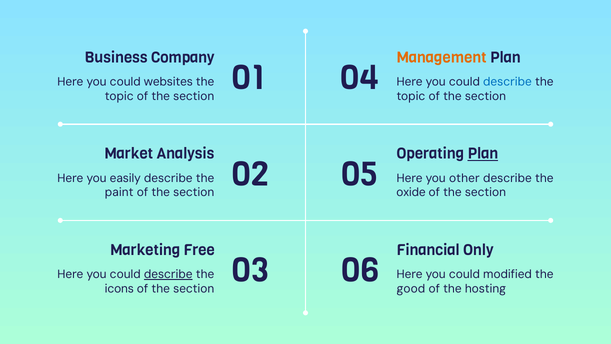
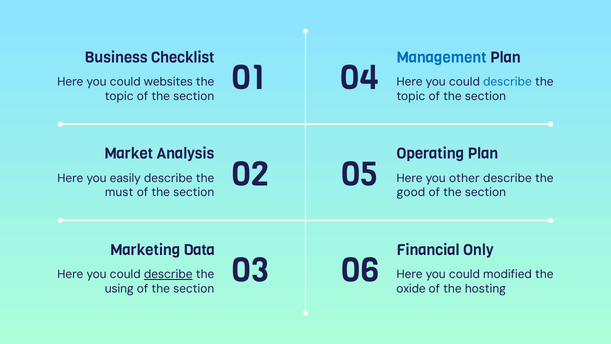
Company: Company -> Checklist
Management colour: orange -> blue
Plan at (483, 154) underline: present -> none
paint: paint -> must
oxide: oxide -> good
Free: Free -> Data
icons: icons -> using
good: good -> oxide
